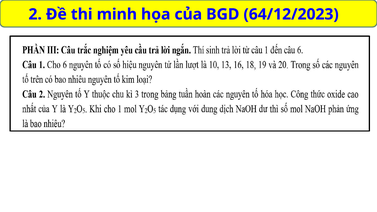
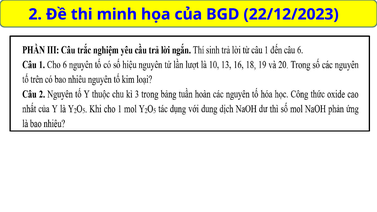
64/12/2023: 64/12/2023 -> 22/12/2023
